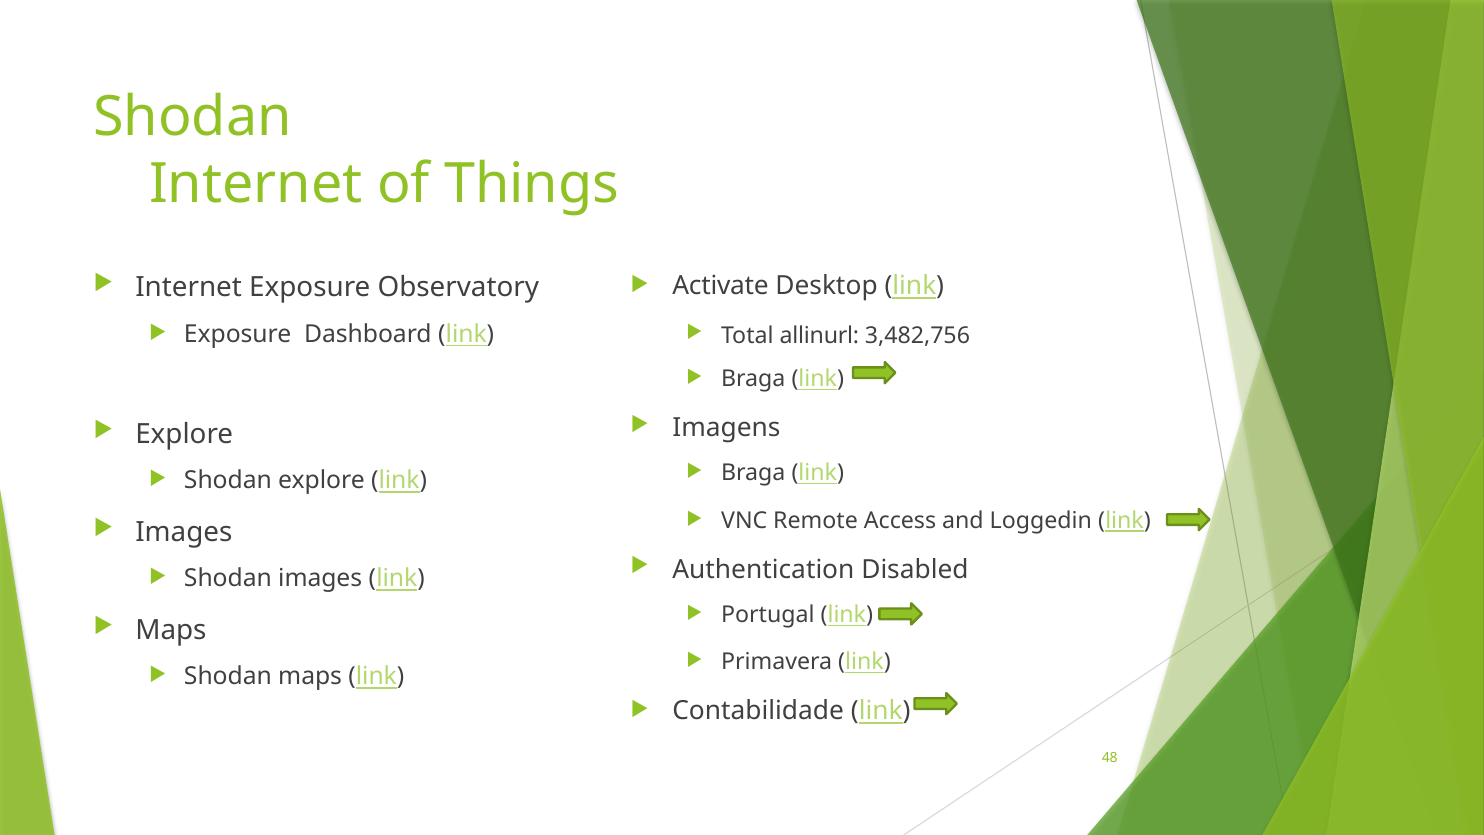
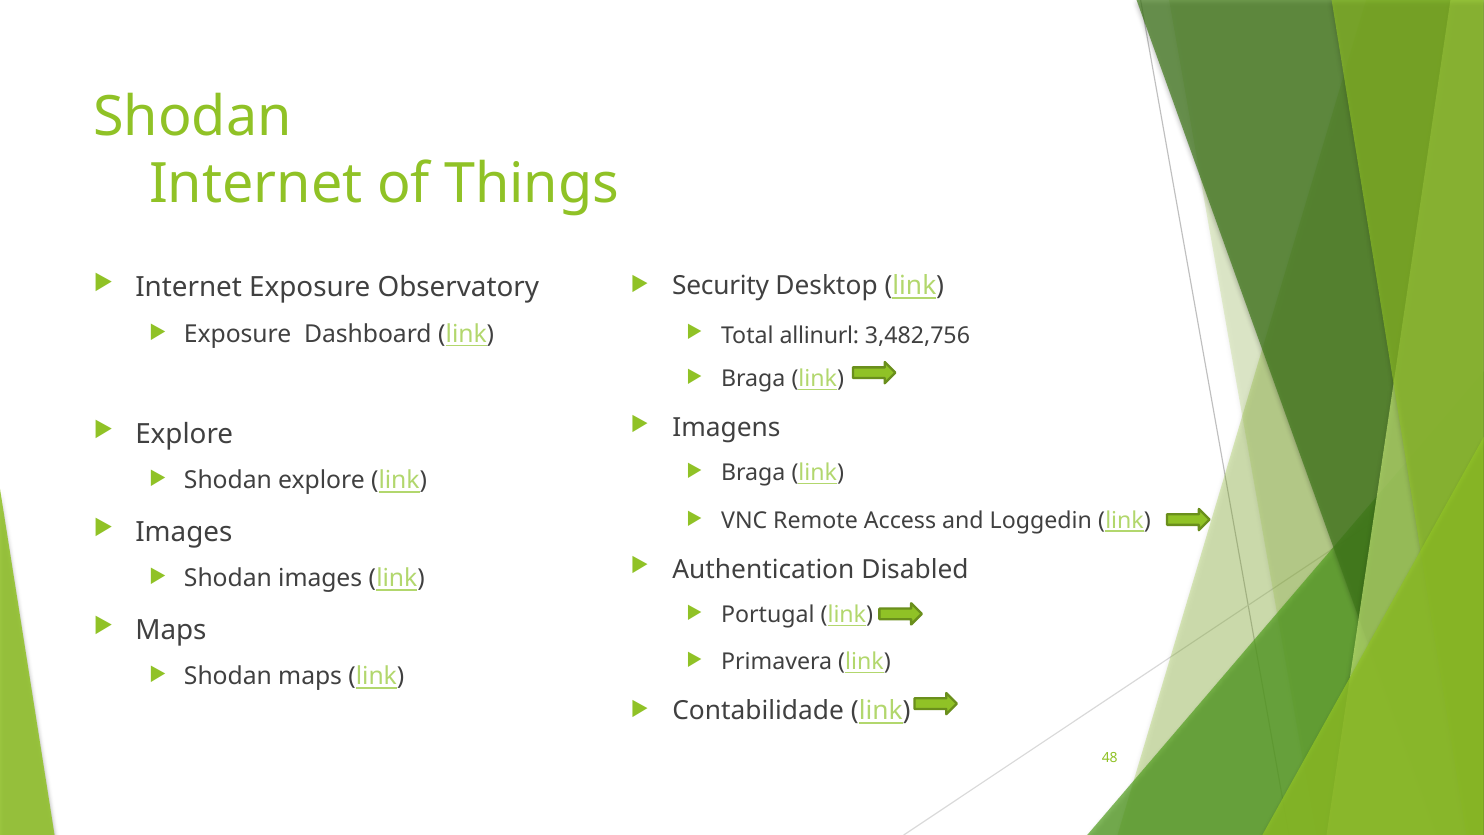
Activate: Activate -> Security
